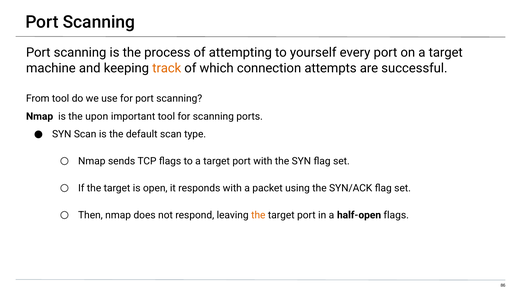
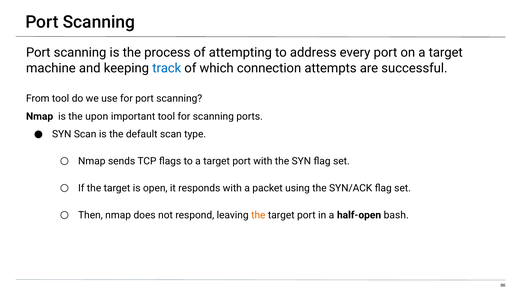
yourself: yourself -> address
track colour: orange -> blue
half-open flags: flags -> bash
